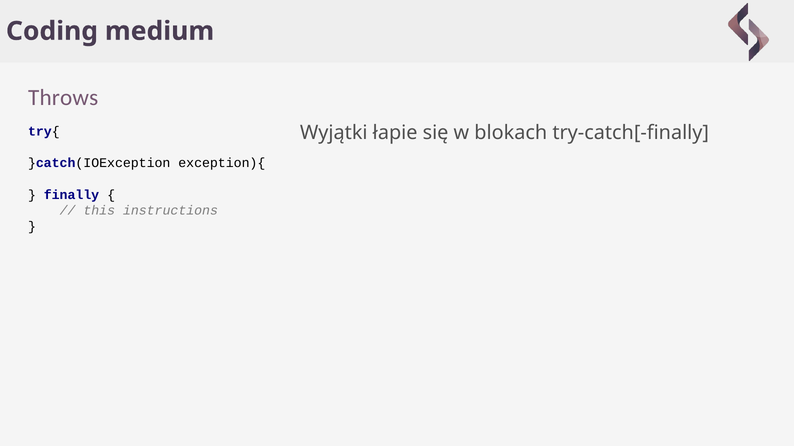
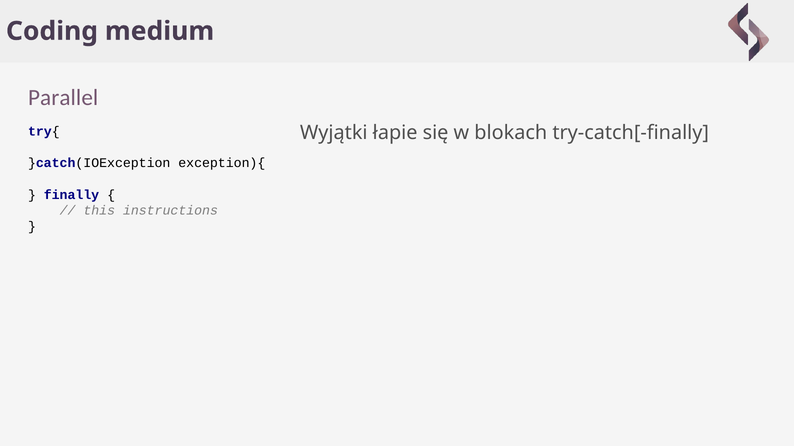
Throws: Throws -> Parallel
